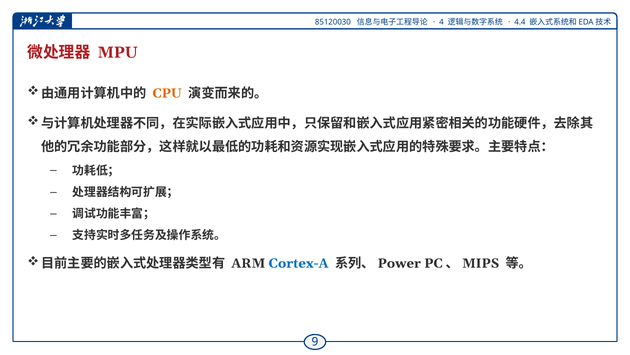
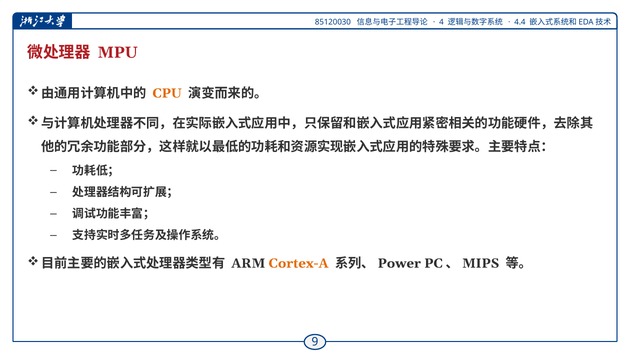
Cortex-A colour: blue -> orange
